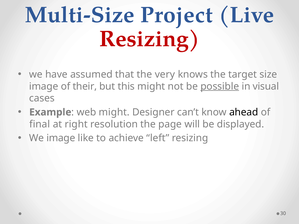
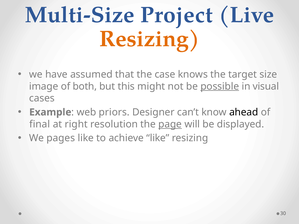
Resizing at (150, 39) colour: red -> orange
very: very -> case
their: their -> both
web might: might -> priors
page underline: none -> present
We image: image -> pages
achieve left: left -> like
